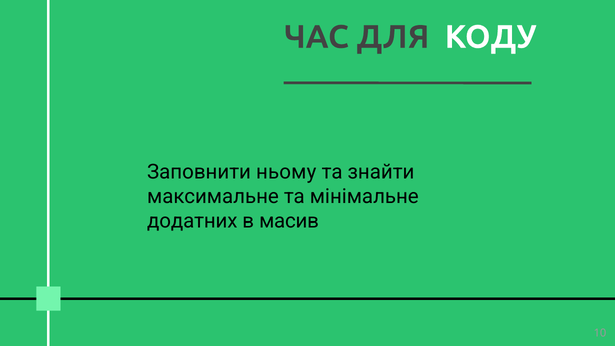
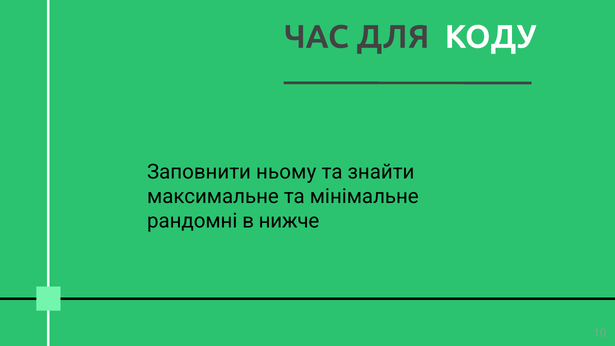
додатних: додатних -> рандомні
масив: масив -> нижче
